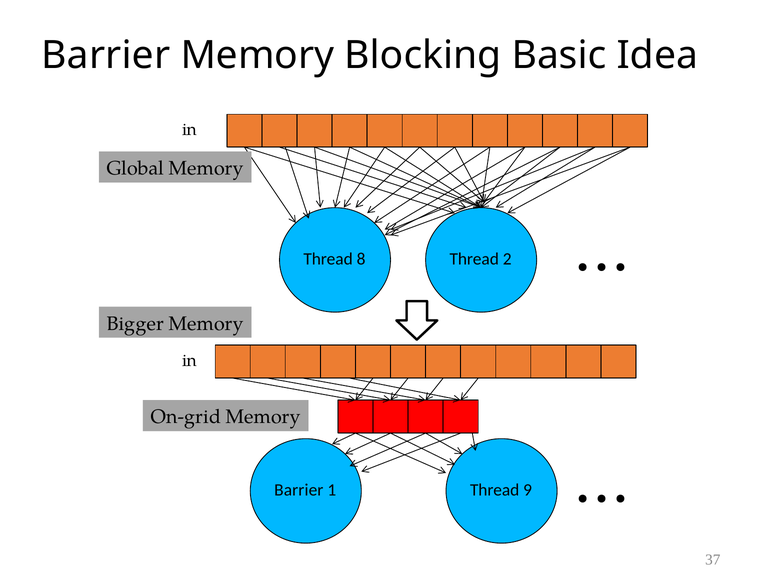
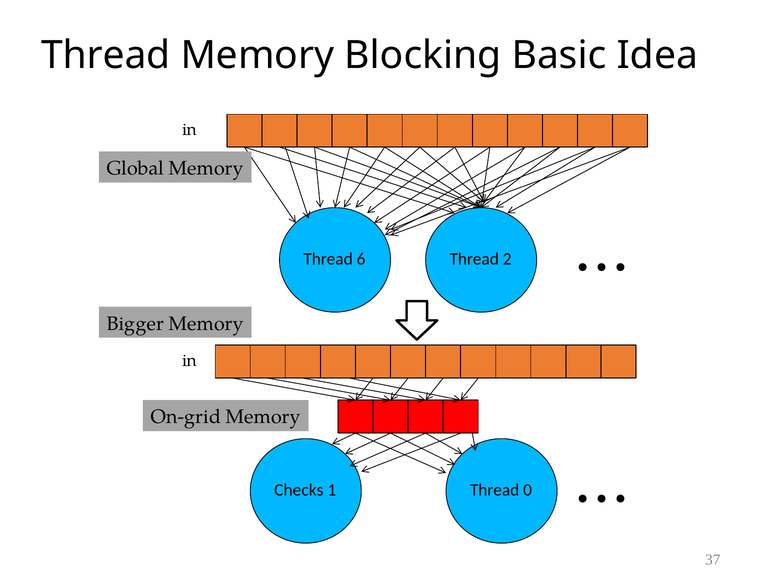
Barrier at (106, 55): Barrier -> Thread
8: 8 -> 6
Barrier at (299, 491): Barrier -> Checks
9: 9 -> 0
